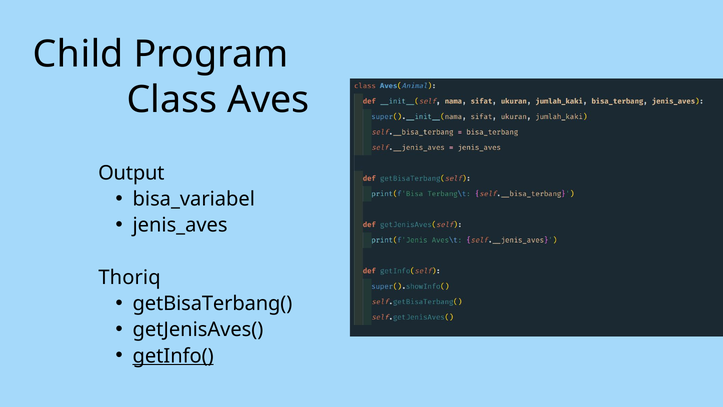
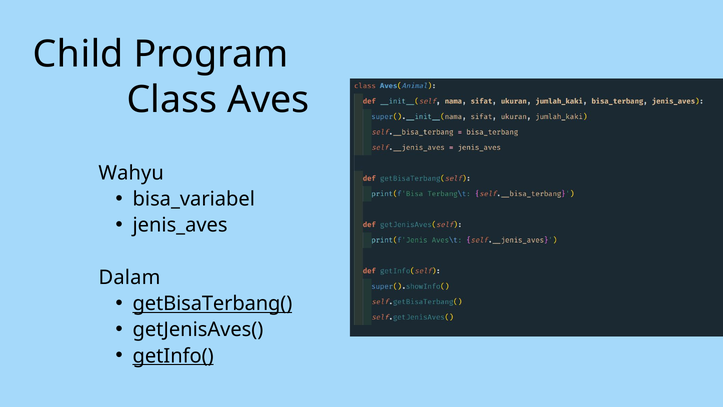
Output: Output -> Wahyu
Thoriq: Thoriq -> Dalam
getBisaTerbang( underline: none -> present
